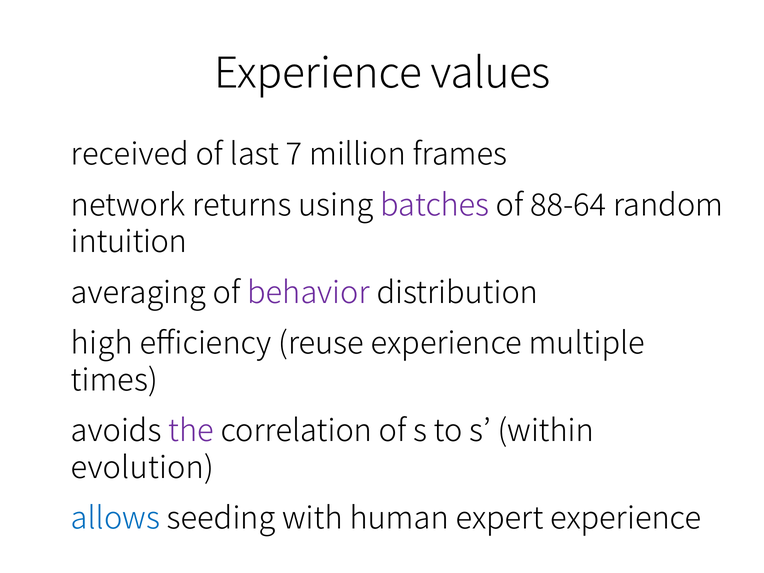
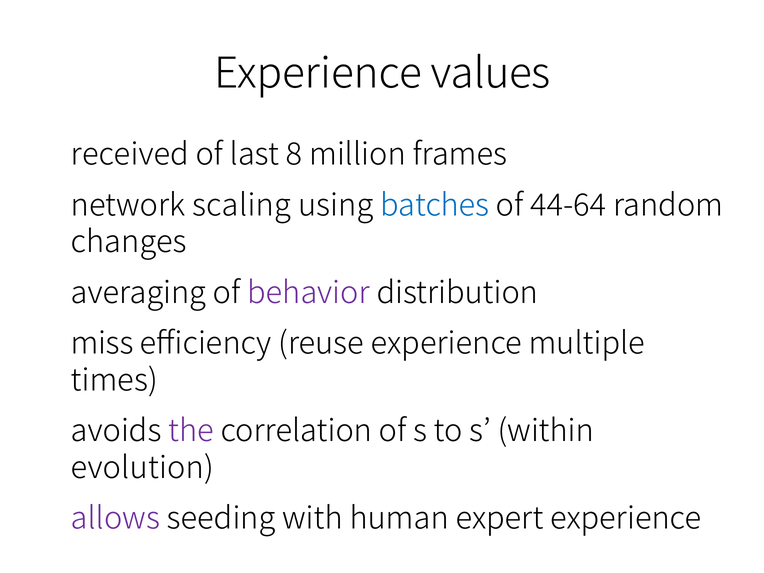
7: 7 -> 8
returns: returns -> scaling
batches colour: purple -> blue
88-64: 88-64 -> 44-64
intuition: intuition -> changes
high: high -> miss
allows colour: blue -> purple
